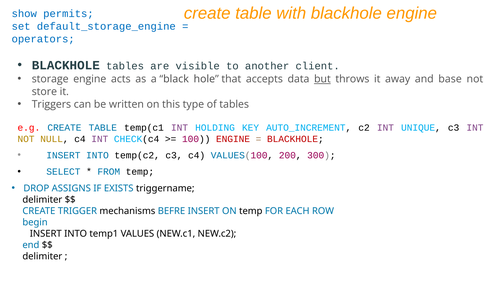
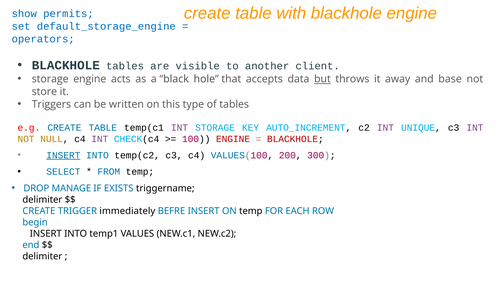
INT HOLDING: HOLDING -> STORAGE
INSERT at (63, 155) underline: none -> present
ASSIGNS: ASSIGNS -> MANAGE
mechanisms: mechanisms -> immediately
